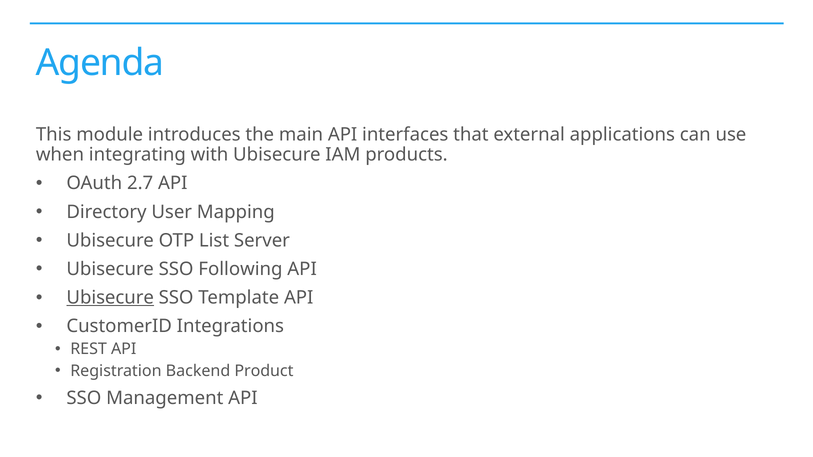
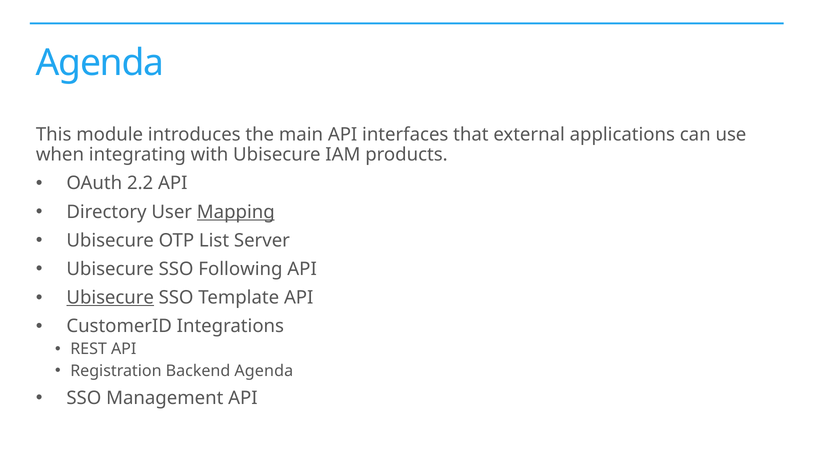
2.7: 2.7 -> 2.2
Mapping underline: none -> present
Backend Product: Product -> Agenda
